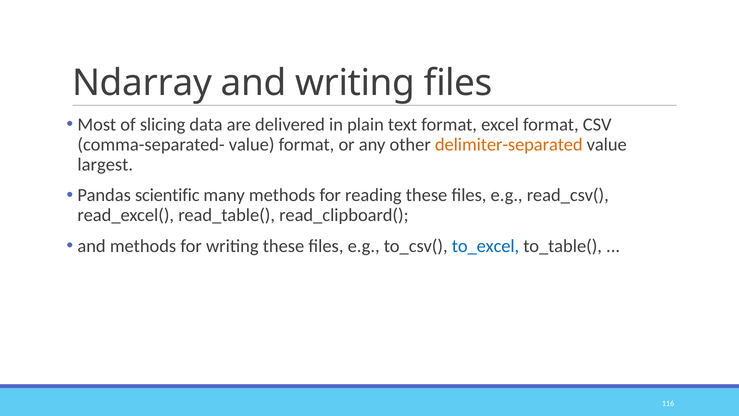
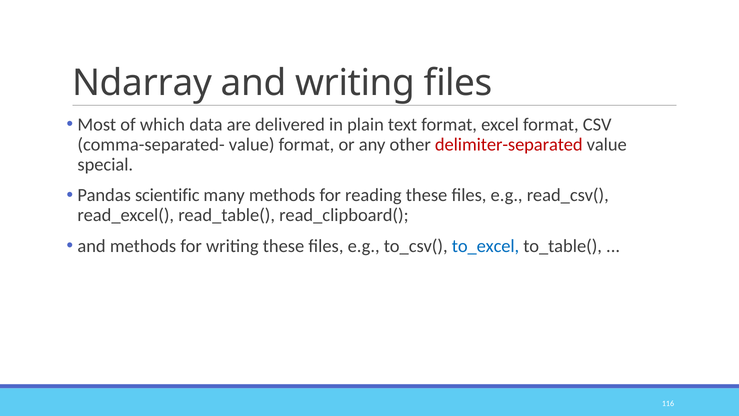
slicing: slicing -> which
delimiter-separated colour: orange -> red
largest: largest -> special
